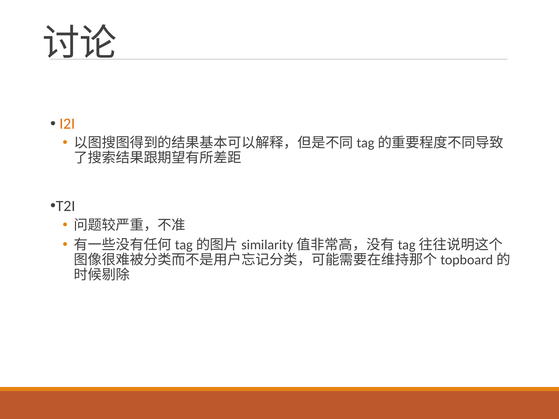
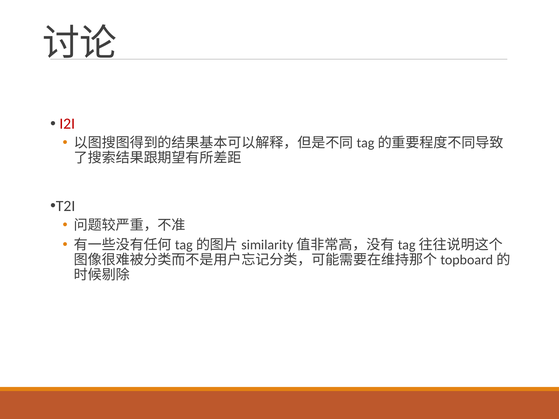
I2I colour: orange -> red
